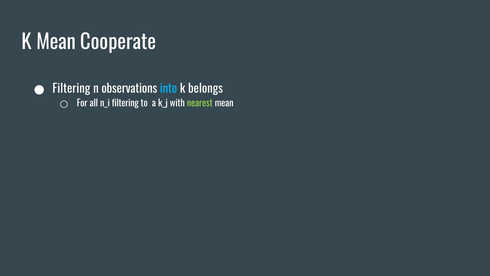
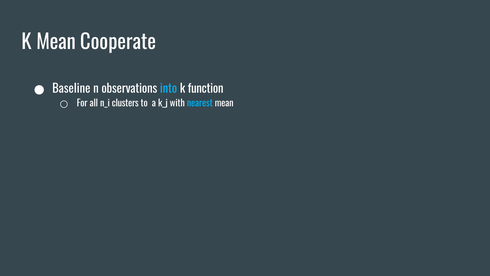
Filtering at (71, 89): Filtering -> Baseline
belongs: belongs -> function
n_i filtering: filtering -> clusters
nearest colour: light green -> light blue
